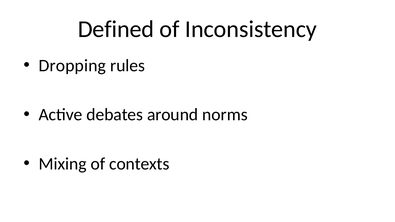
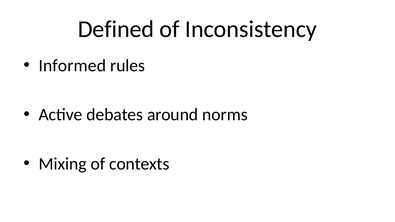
Dropping: Dropping -> Informed
